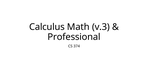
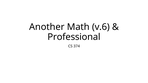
Calculus: Calculus -> Another
v.3: v.3 -> v.6
